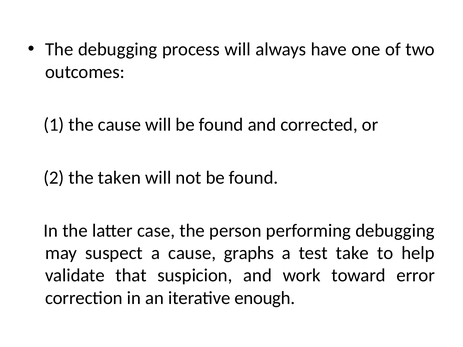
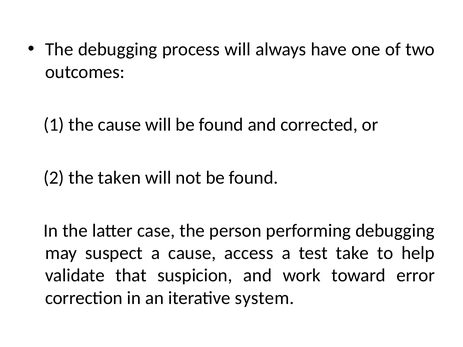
graphs: graphs -> access
enough: enough -> system
